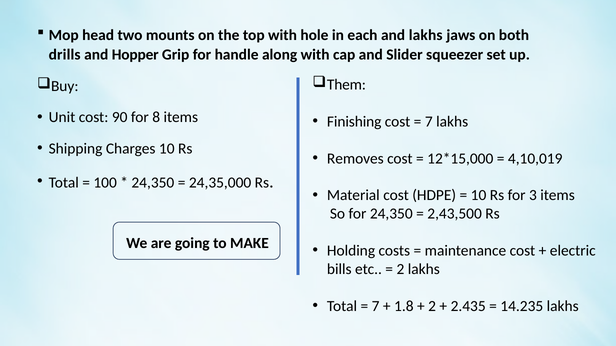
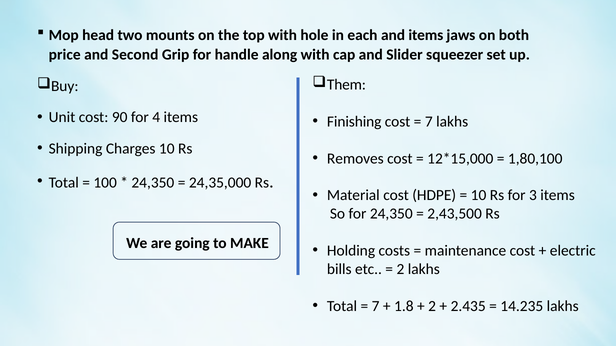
and lakhs: lakhs -> items
drills: drills -> price
Hopper: Hopper -> Second
8: 8 -> 4
4,10,019: 4,10,019 -> 1,80,100
